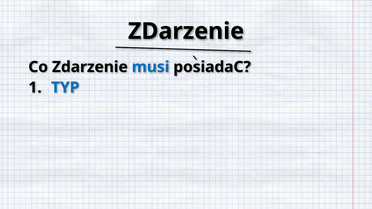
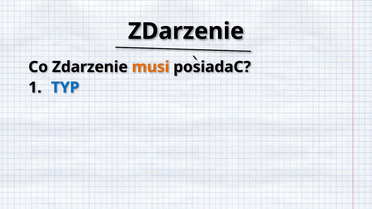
musi colour: blue -> orange
